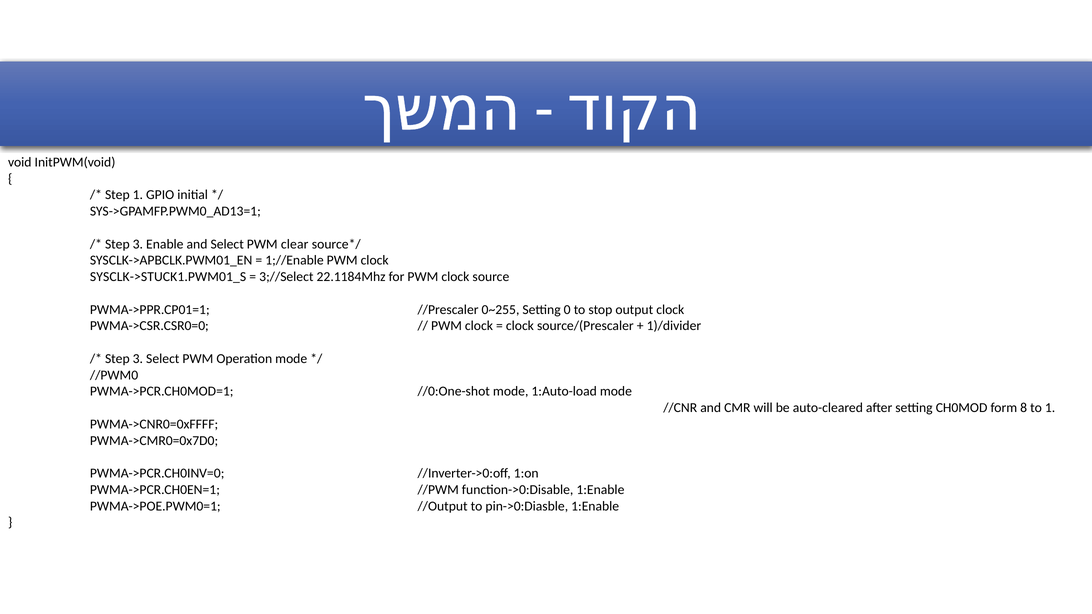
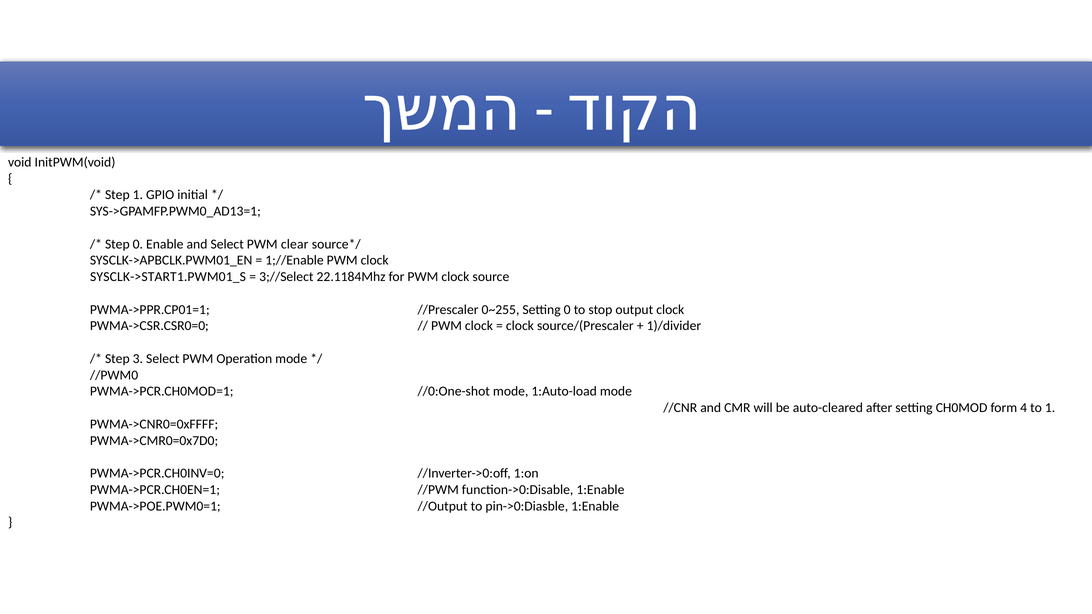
3 at (138, 244): 3 -> 0
SYSCLK->STUCK1.PWM01_S: SYSCLK->STUCK1.PWM01_S -> SYSCLK->START1.PWM01_S
8: 8 -> 4
